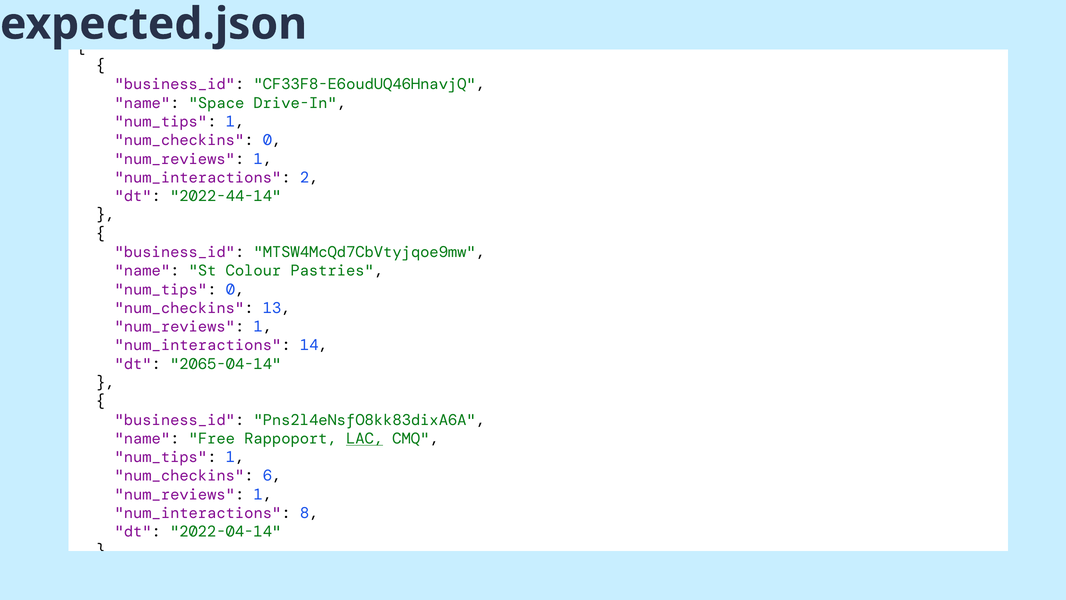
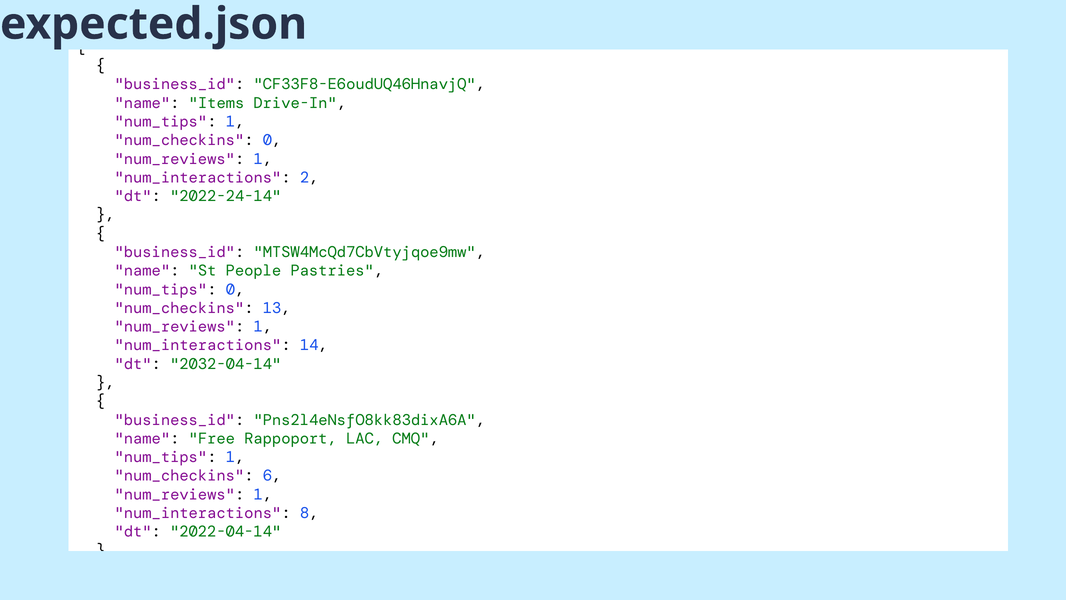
Space: Space -> Items
2022-44-14: 2022-44-14 -> 2022-24-14
Colour: Colour -> People
2065-04-14: 2065-04-14 -> 2032-04-14
LAC underline: present -> none
